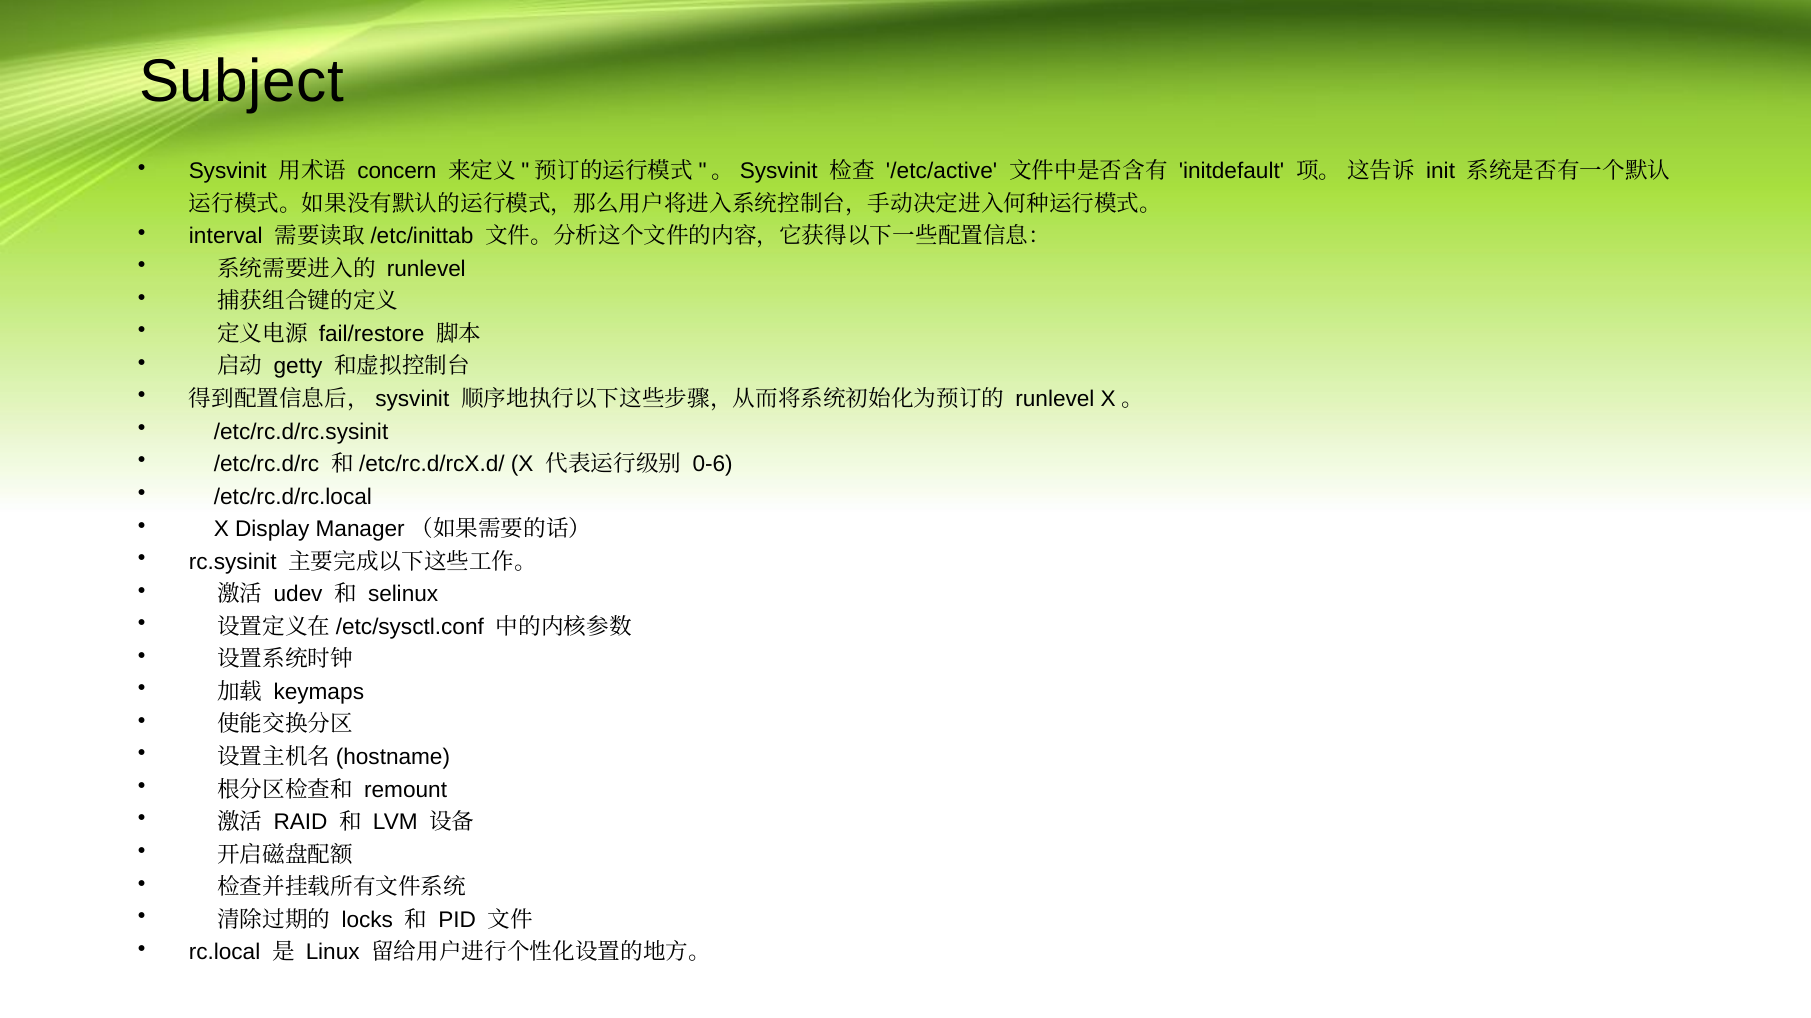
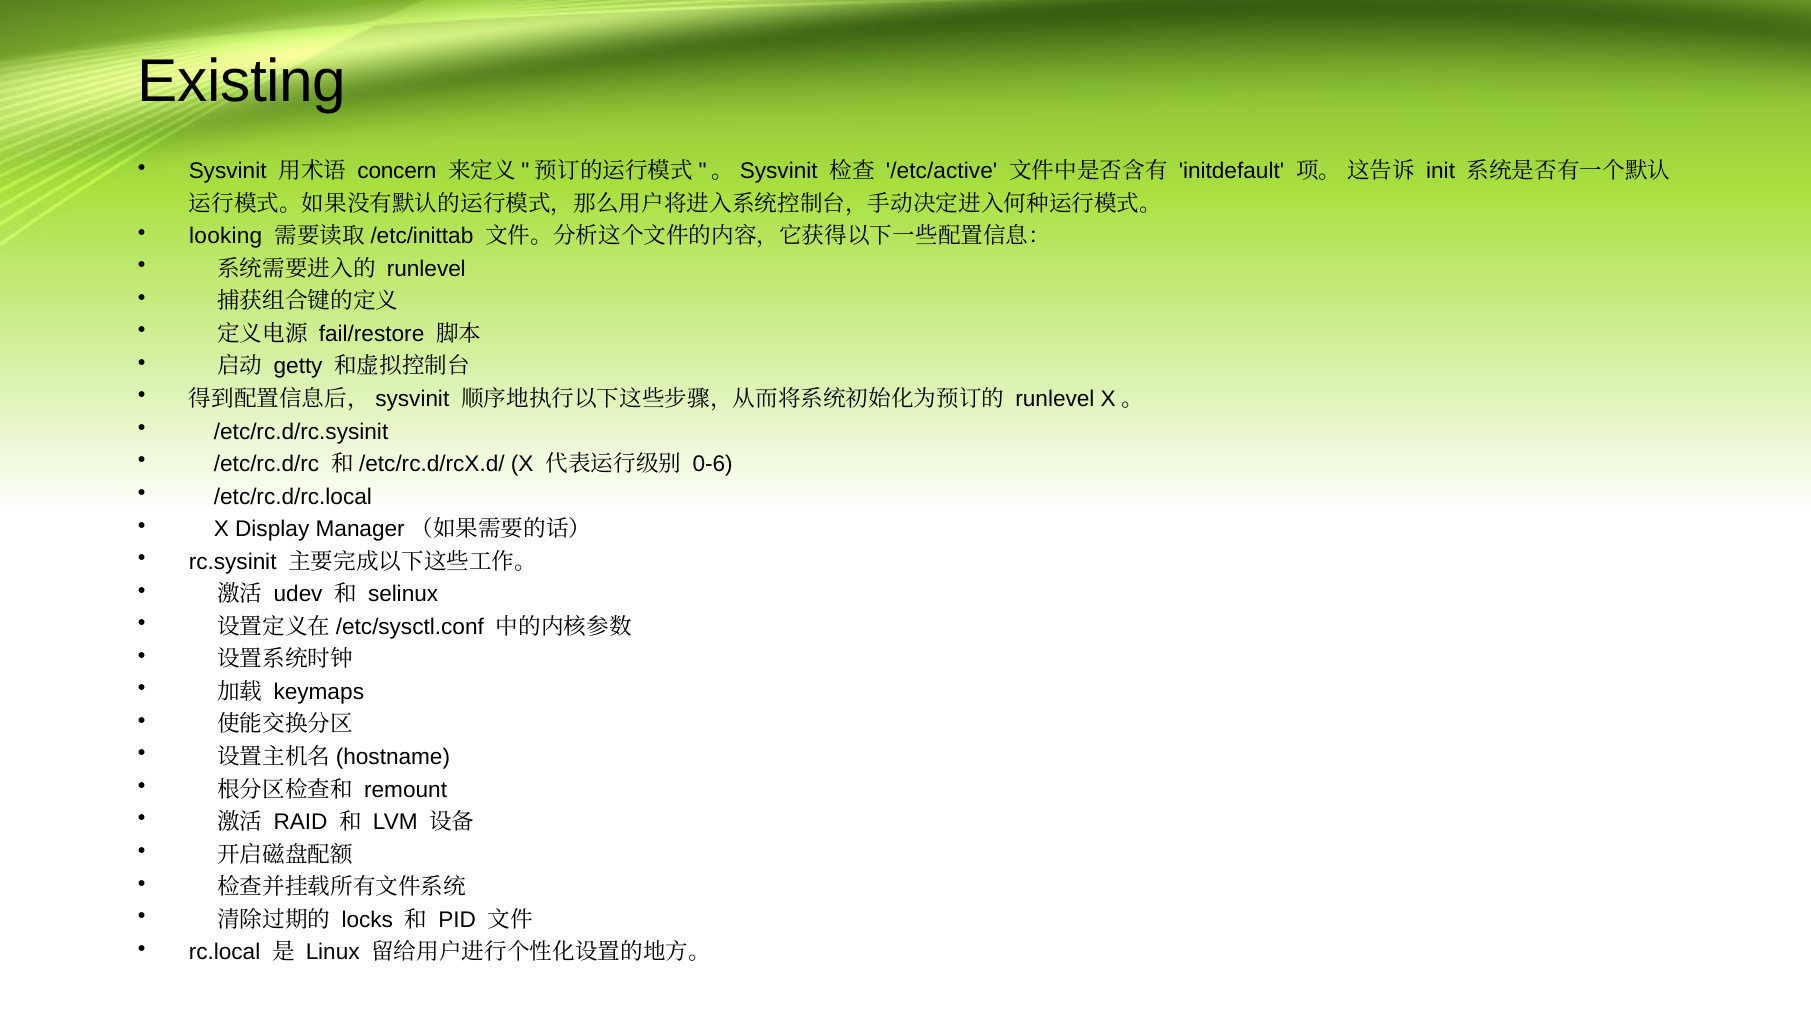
Subject: Subject -> Existing
interval: interval -> looking
